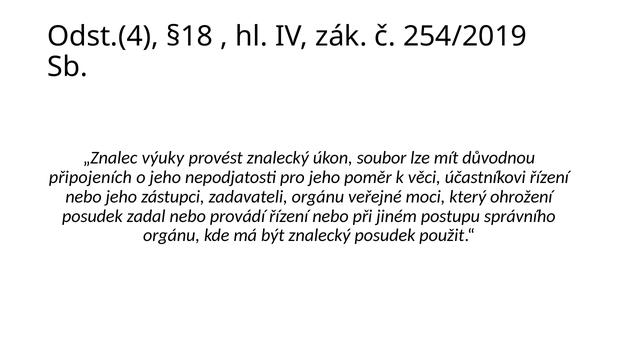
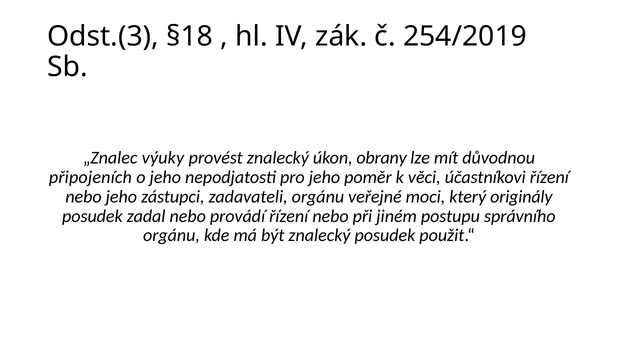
Odst.(4: Odst.(4 -> Odst.(3
soubor: soubor -> obrany
ohrožení: ohrožení -> originály
